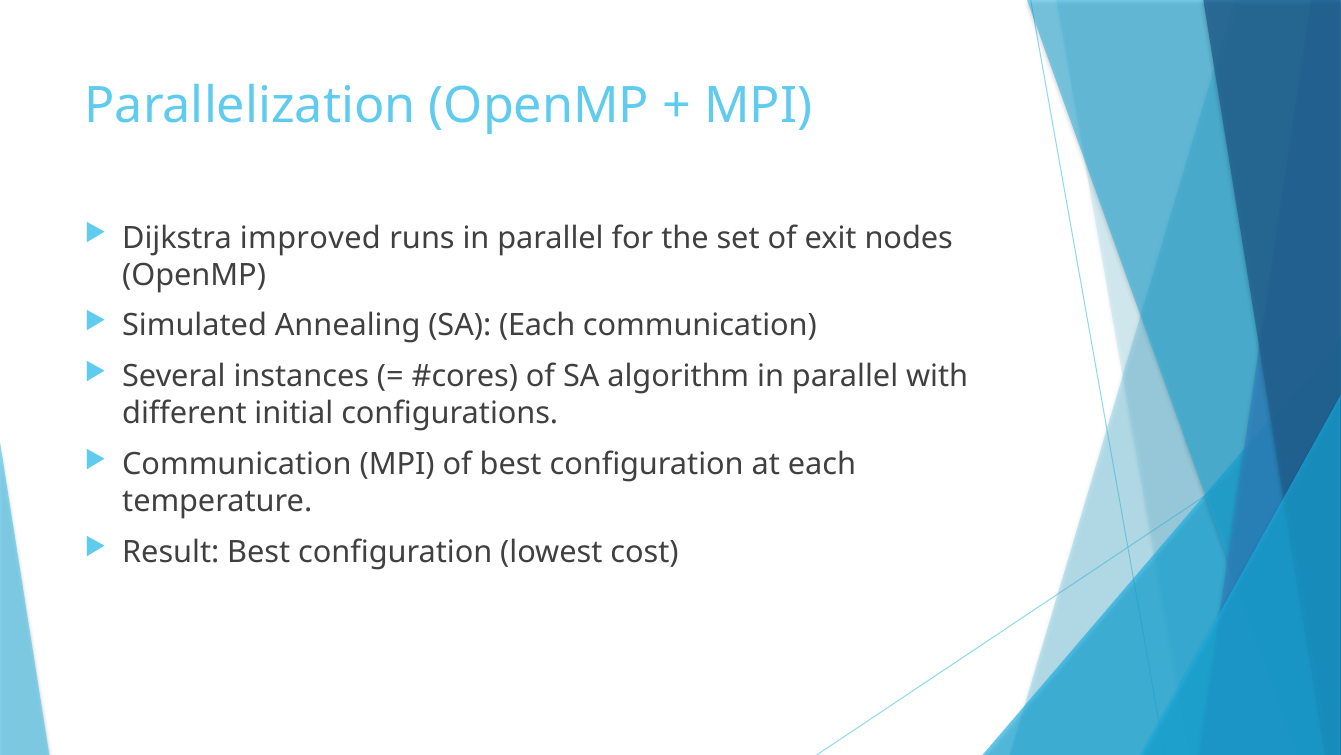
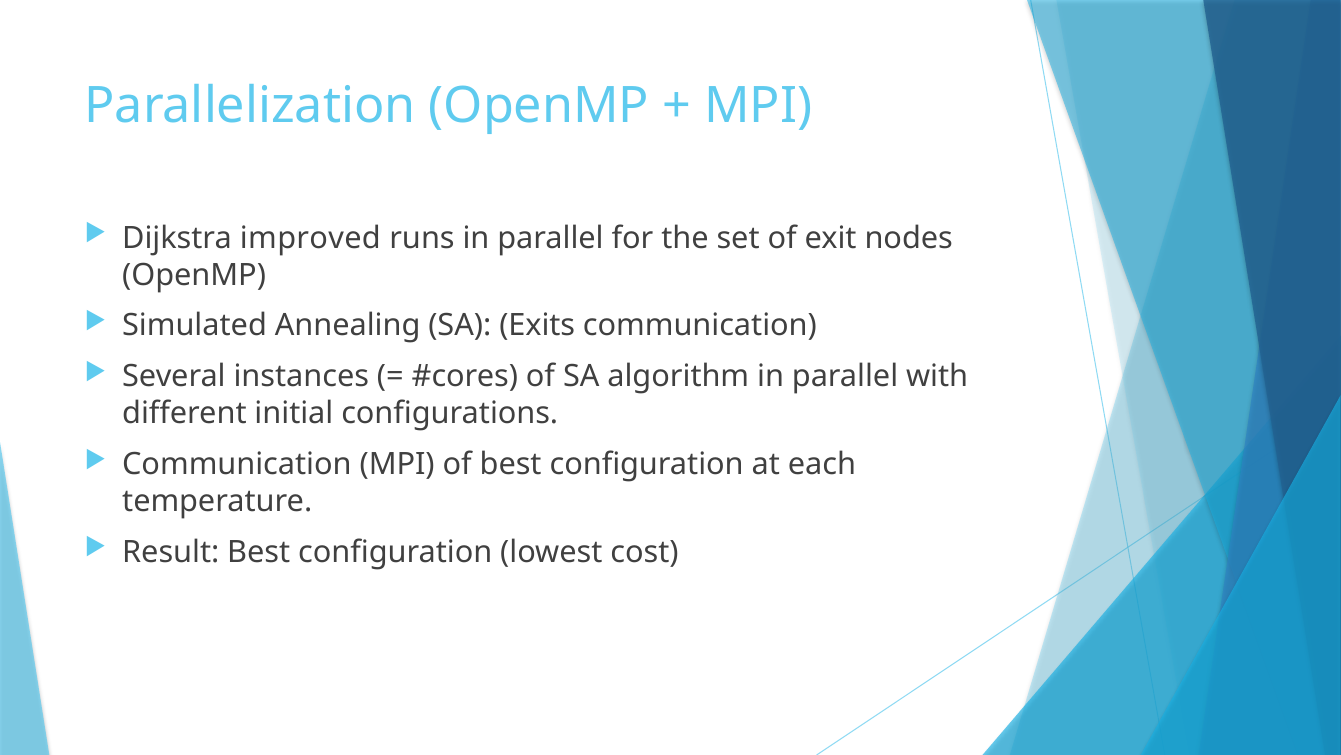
SA Each: Each -> Exits
